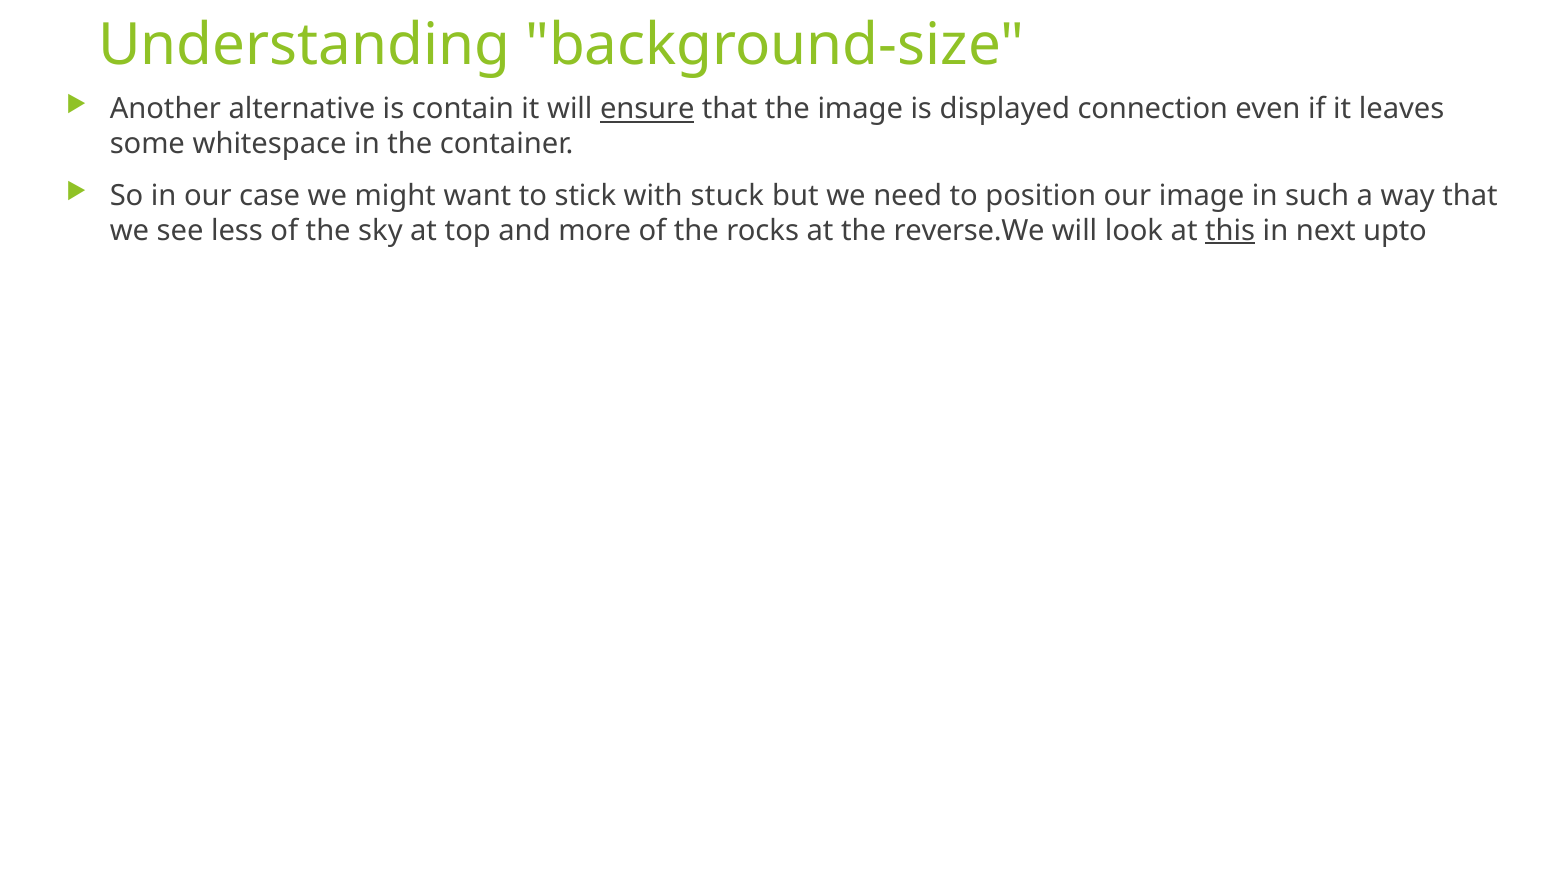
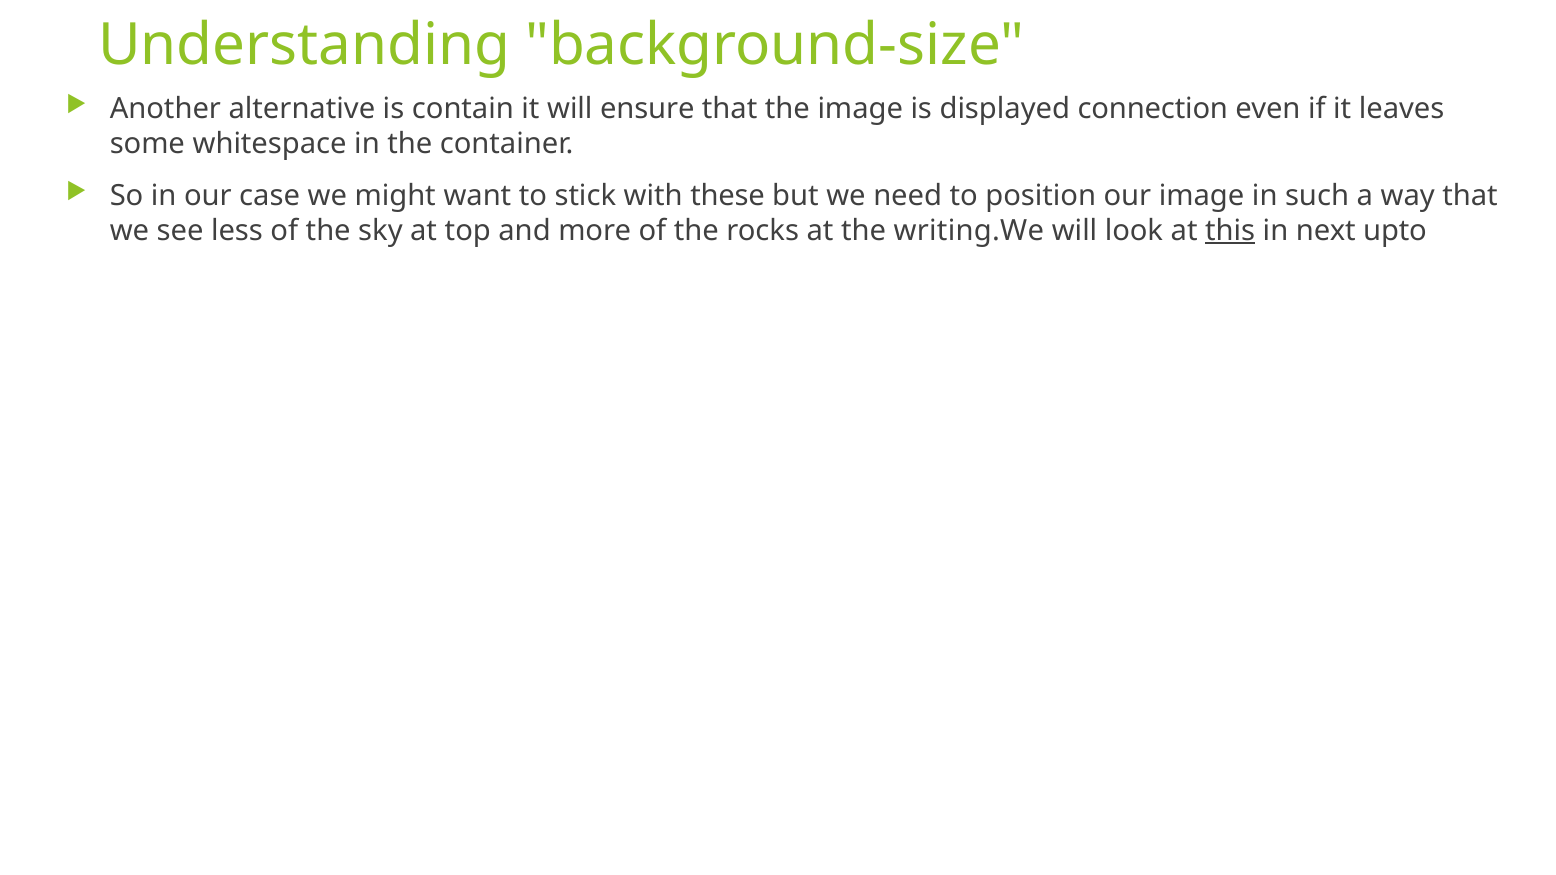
ensure underline: present -> none
stuck: stuck -> these
reverse.We: reverse.We -> writing.We
